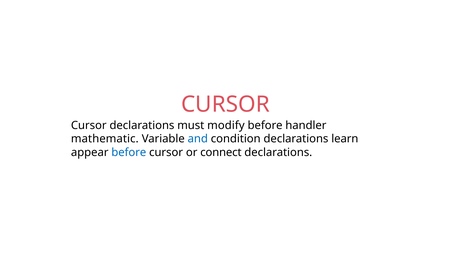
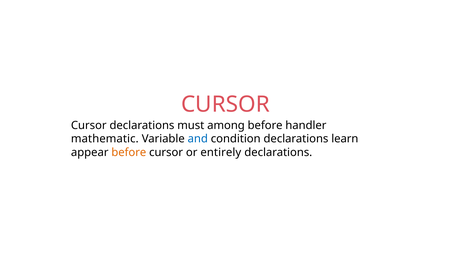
modify: modify -> among
before at (129, 152) colour: blue -> orange
connect: connect -> entirely
